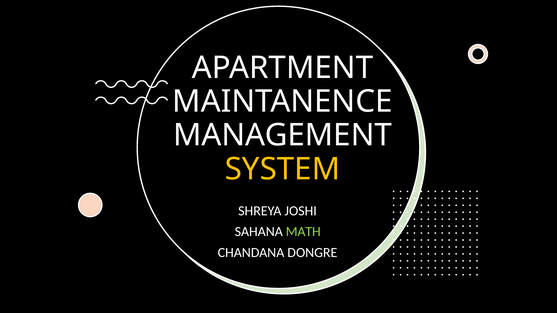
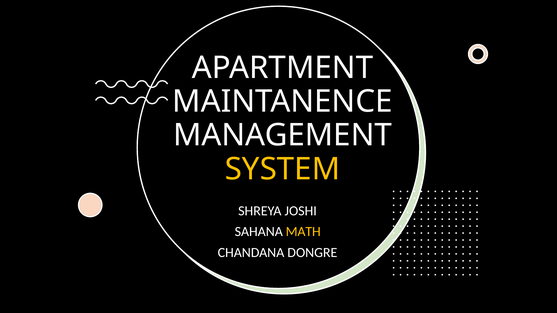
MATH colour: light green -> yellow
